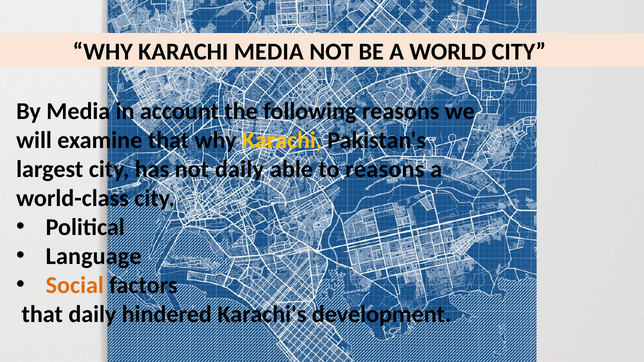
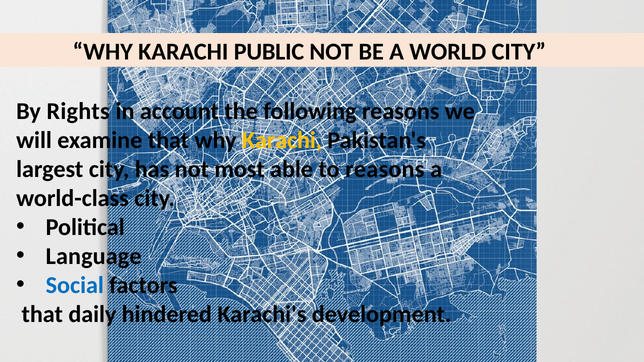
KARACHI MEDIA: MEDIA -> PUBLIC
By Media: Media -> Rights
not daily: daily -> most
Social colour: orange -> blue
